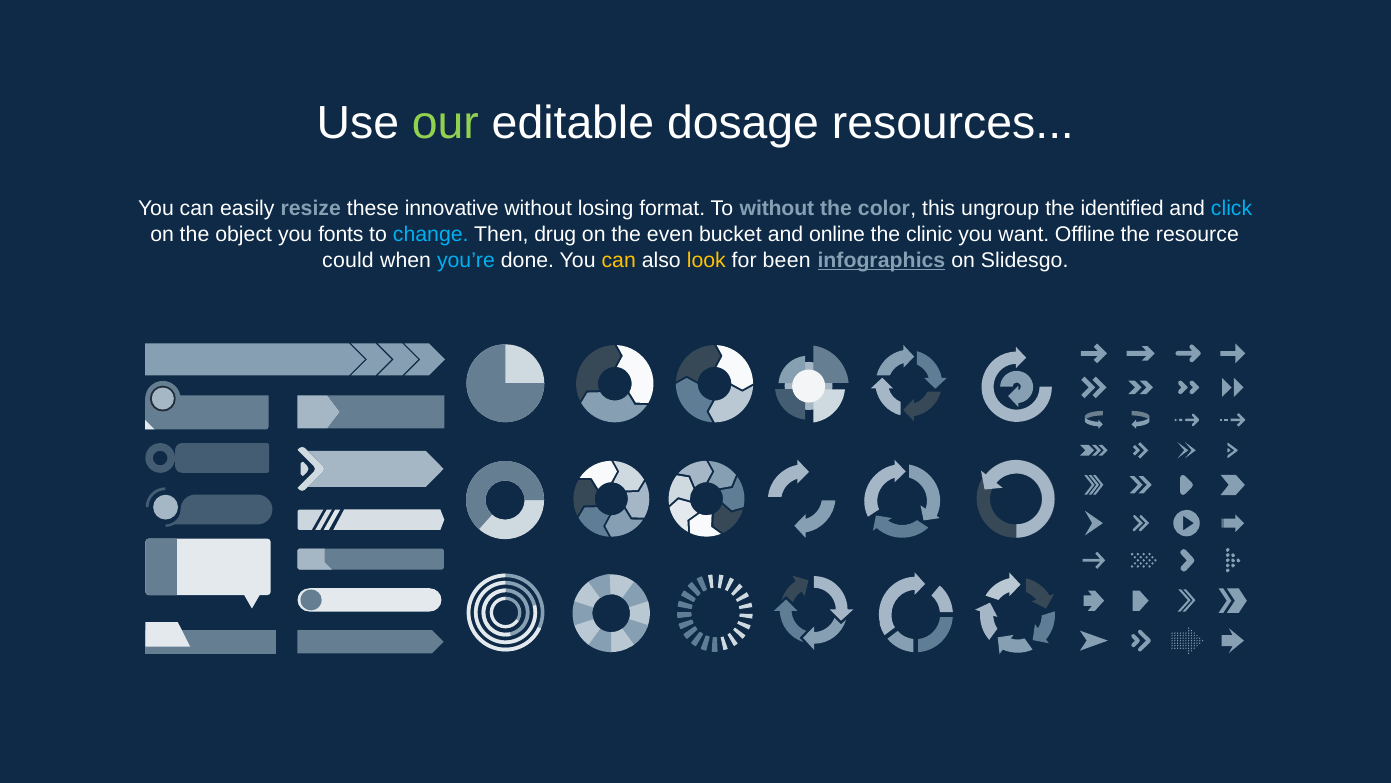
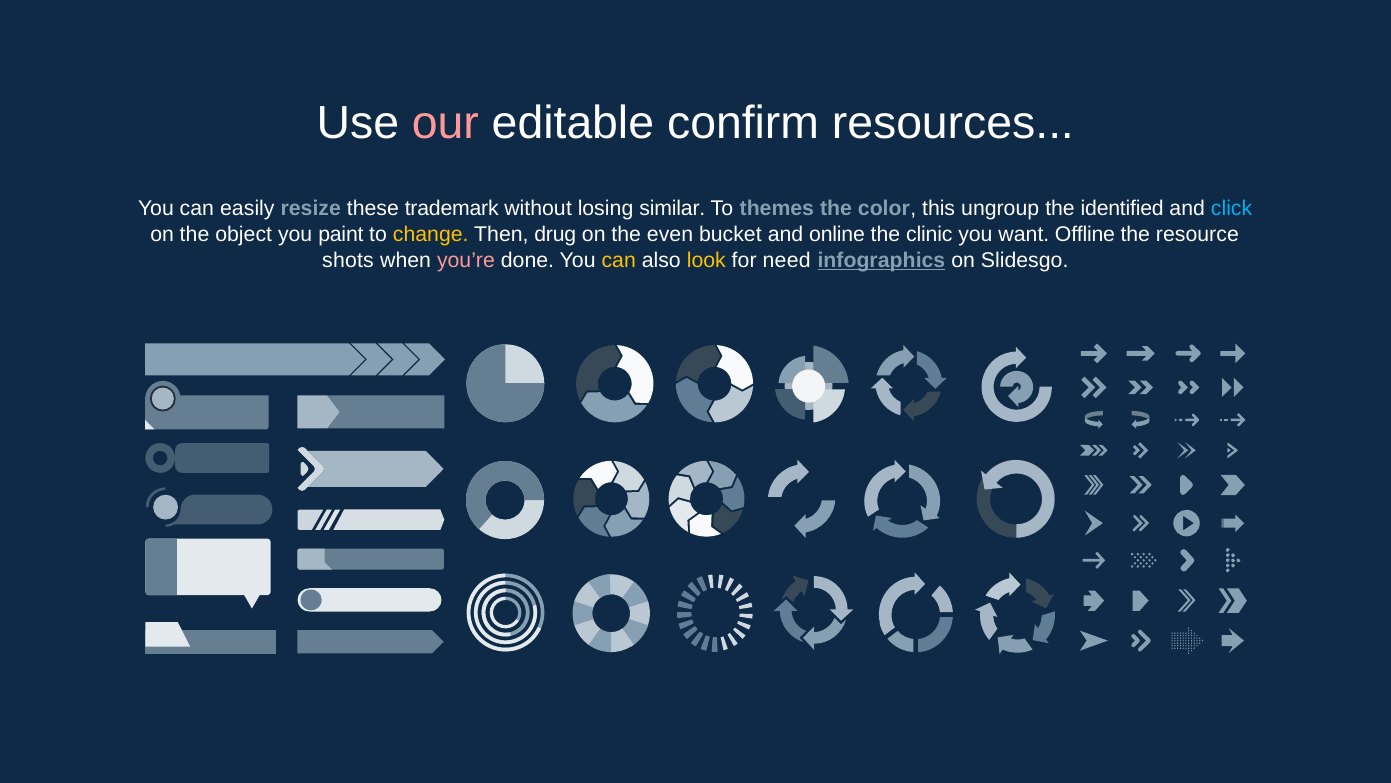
our colour: light green -> pink
dosage: dosage -> confirm
innovative: innovative -> trademark
format: format -> similar
To without: without -> themes
fonts: fonts -> paint
change colour: light blue -> yellow
could: could -> shots
you’re colour: light blue -> pink
been: been -> need
